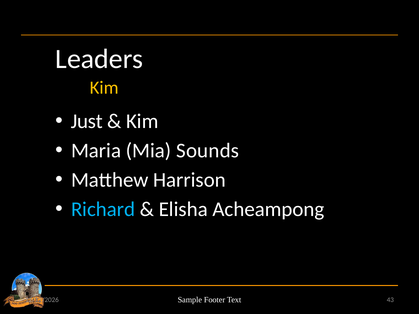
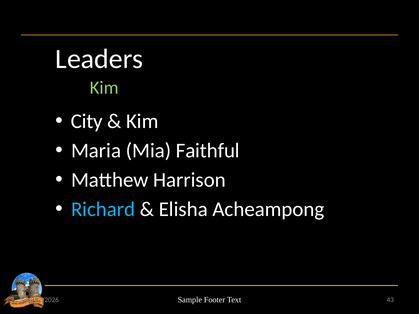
Kim at (104, 88) colour: yellow -> light green
Just: Just -> City
Sounds: Sounds -> Faithful
